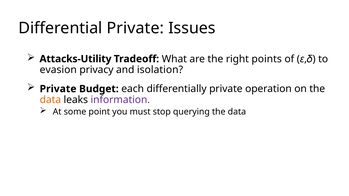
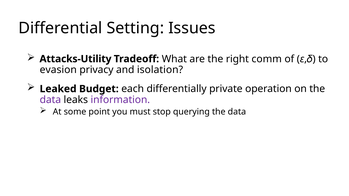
Differential Private: Private -> Setting
points: points -> comm
Private at (58, 89): Private -> Leaked
data at (50, 100) colour: orange -> purple
